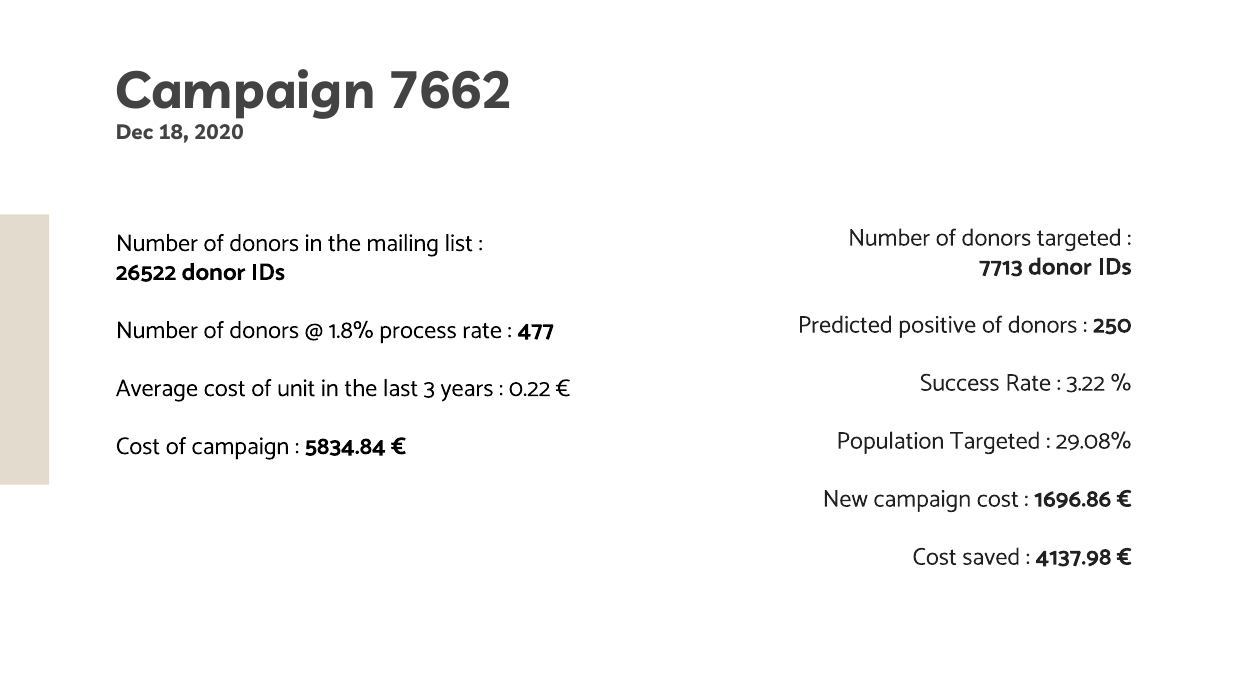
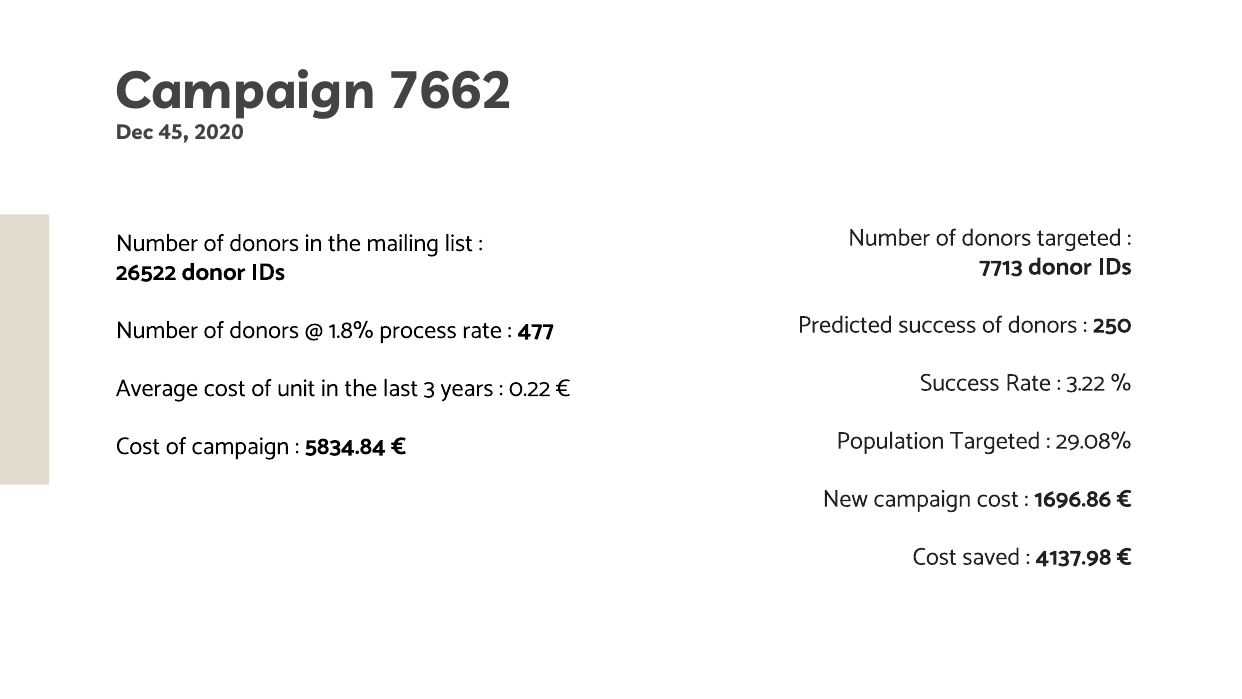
18: 18 -> 45
Predicted positive: positive -> success
